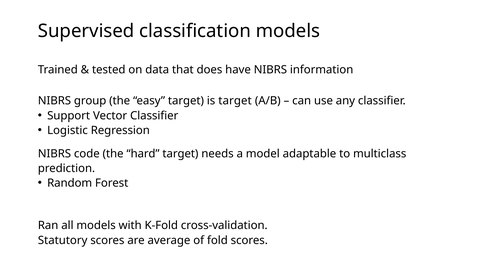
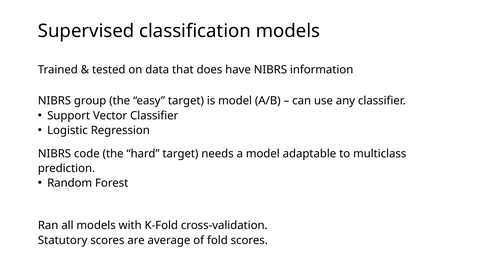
is target: target -> model
